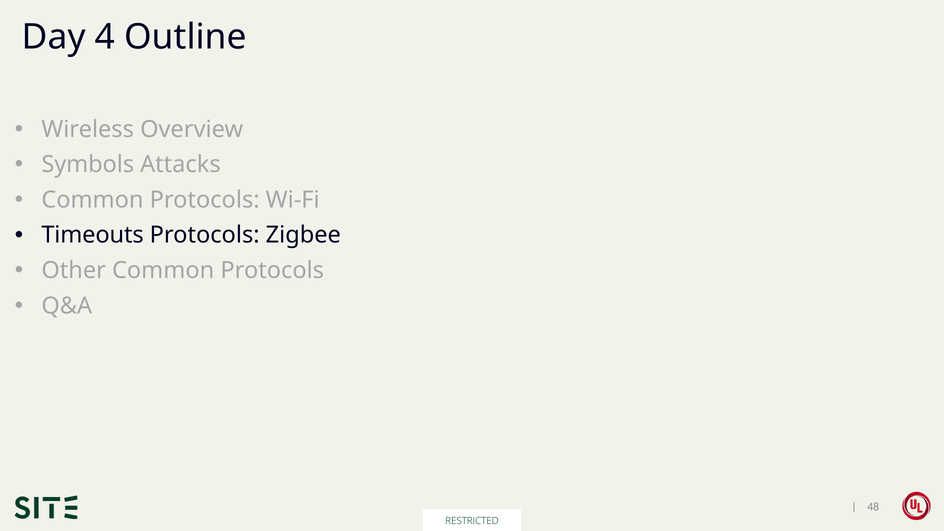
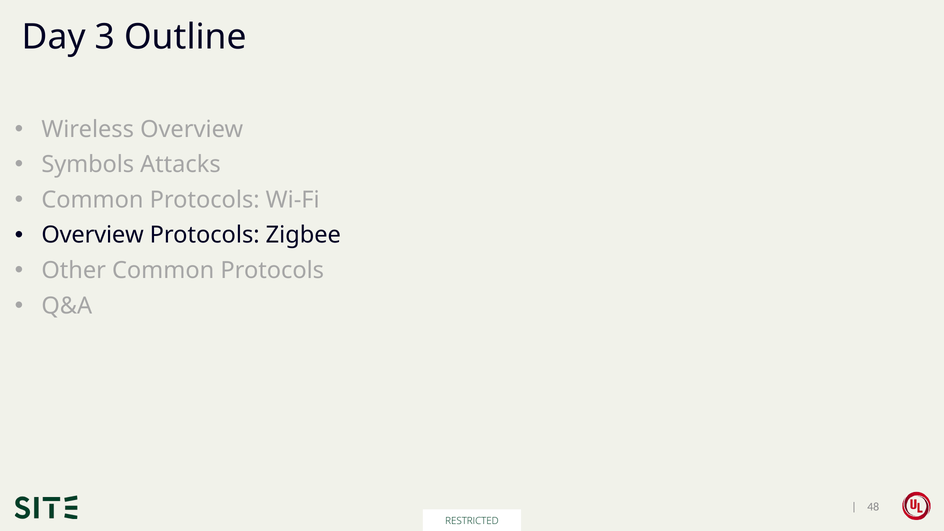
4: 4 -> 3
Timeouts at (93, 235): Timeouts -> Overview
